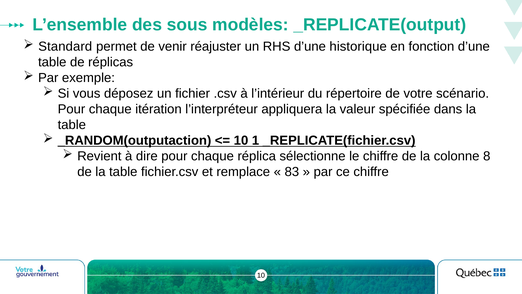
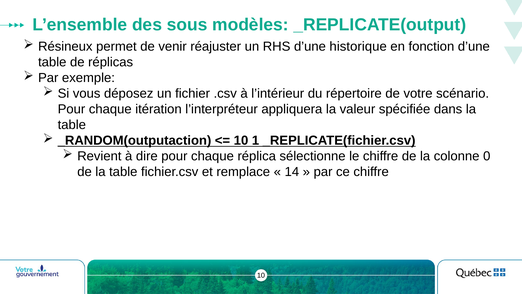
Standard: Standard -> Résineux
8: 8 -> 0
83: 83 -> 14
